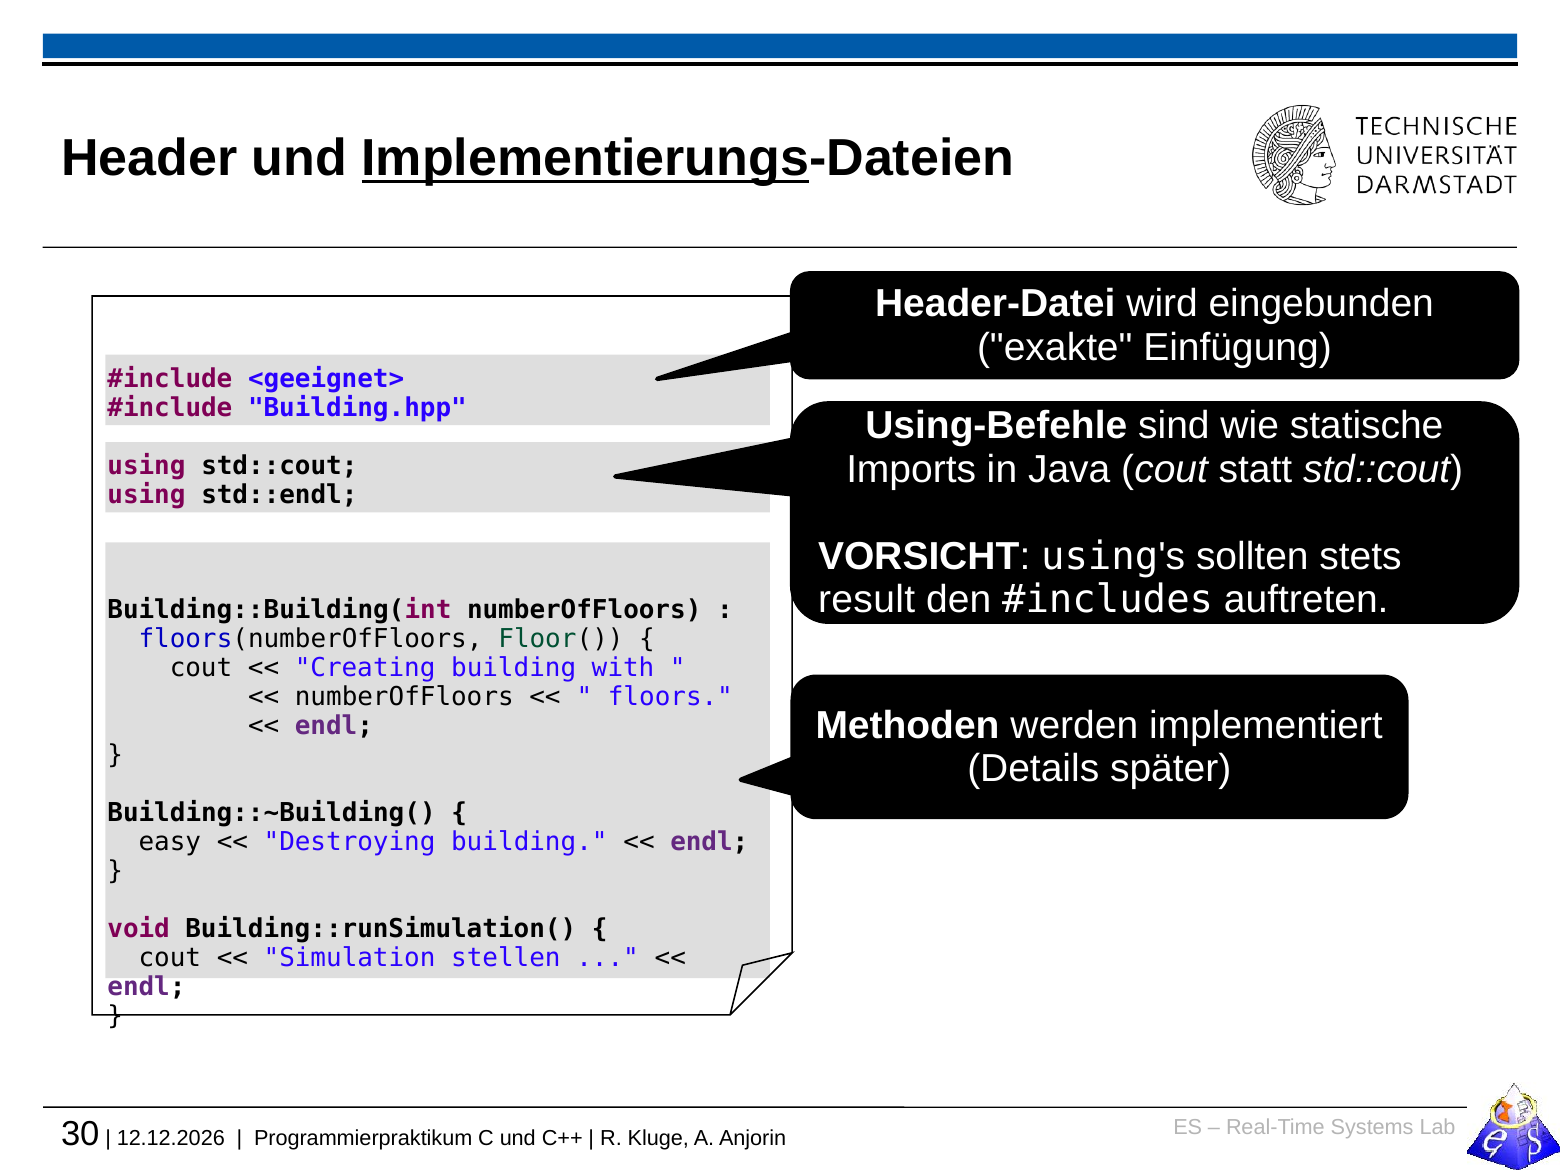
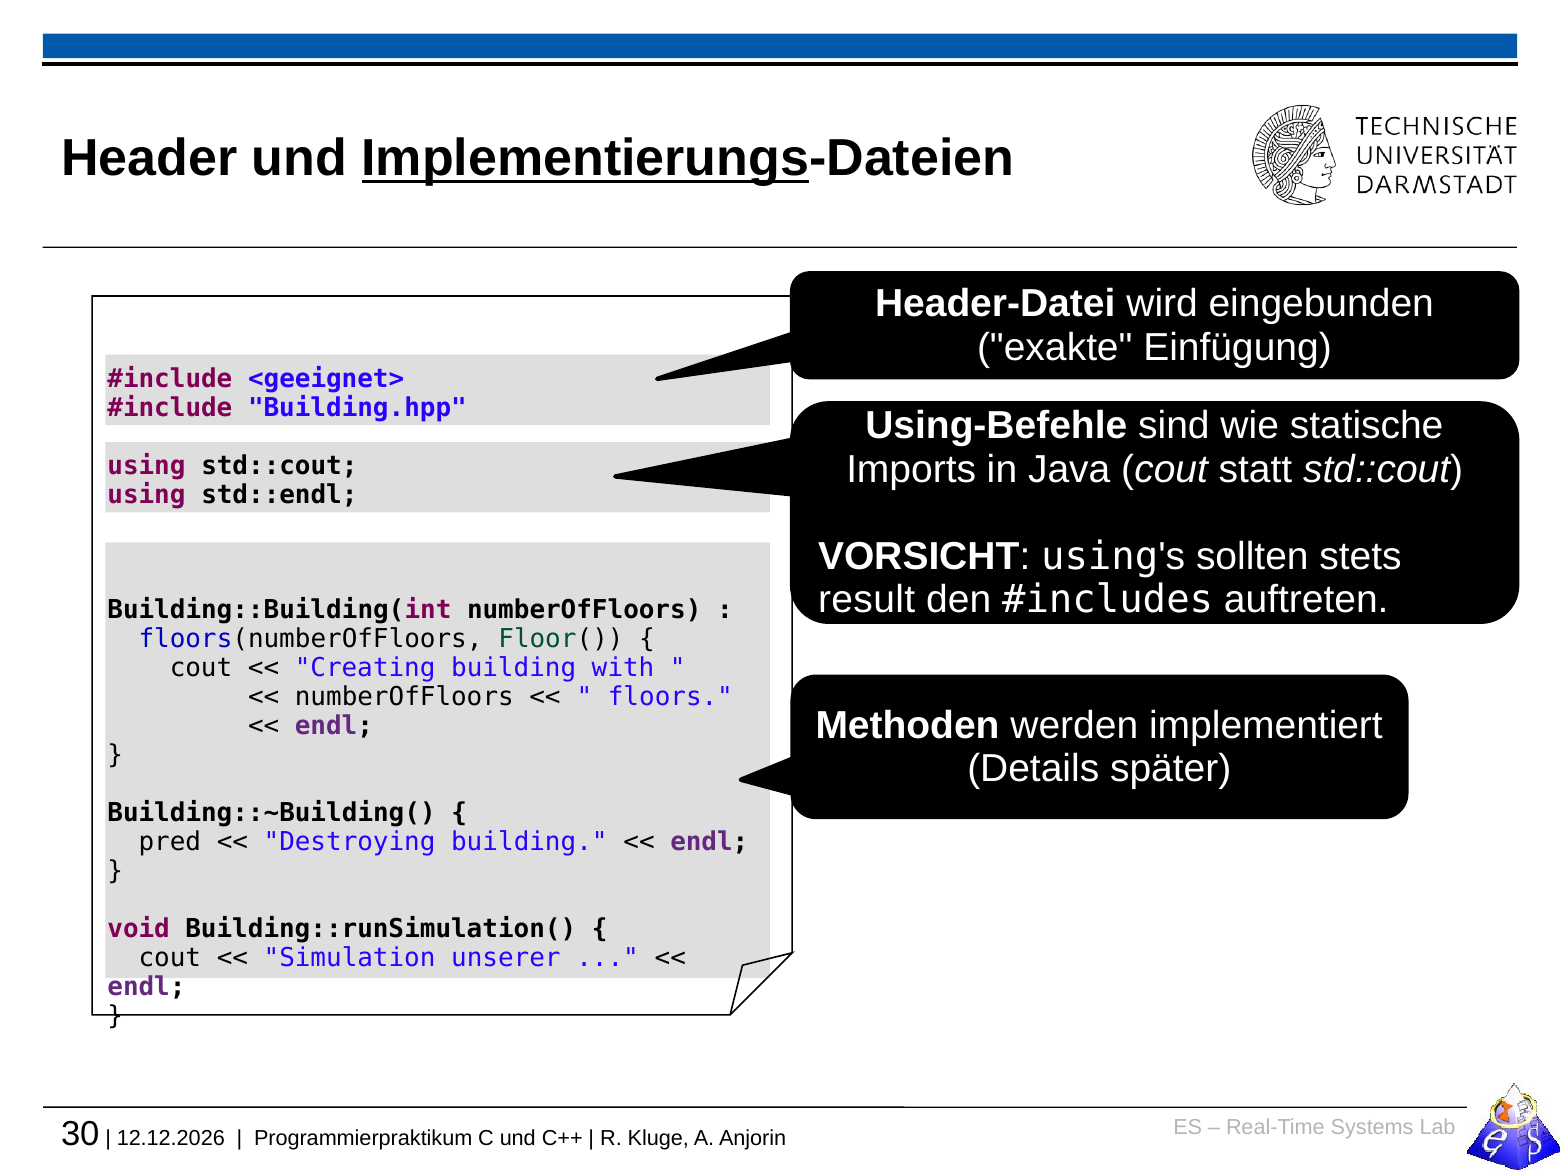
easy: easy -> pred
stellen: stellen -> unserer
